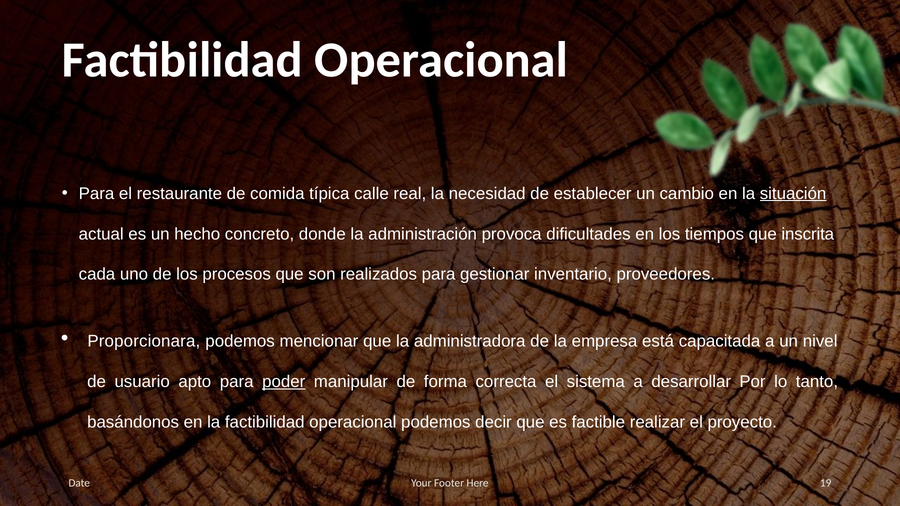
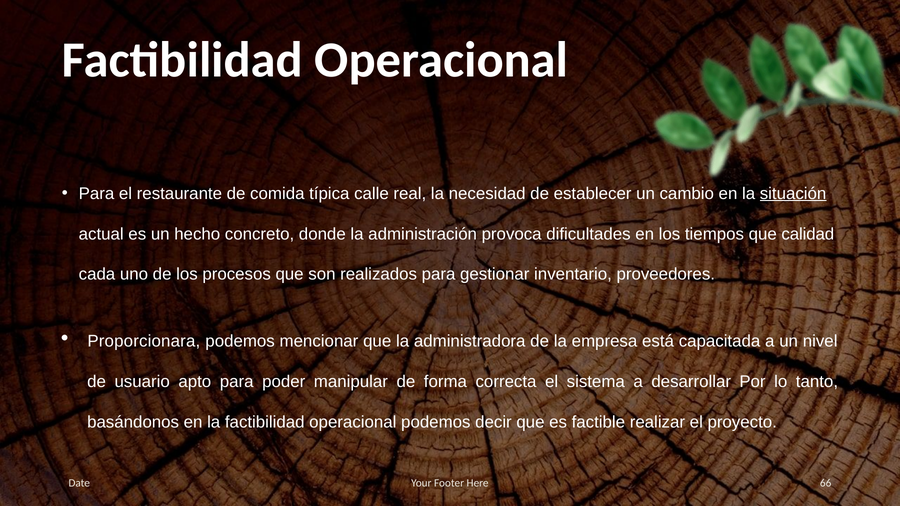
inscrita: inscrita -> calidad
poder underline: present -> none
19: 19 -> 66
